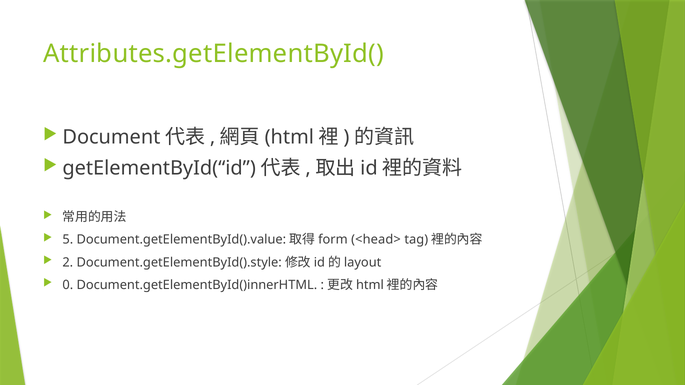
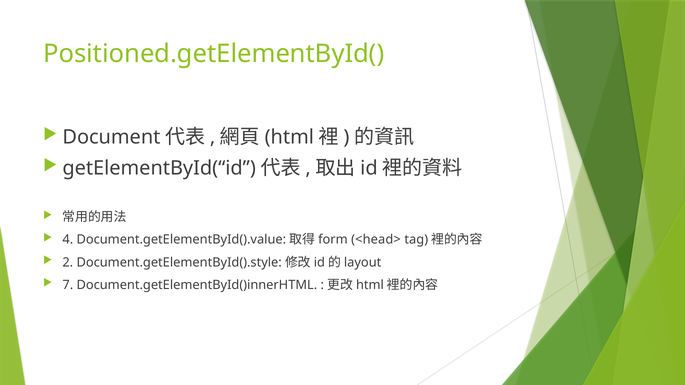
Attributes.getElementById(: Attributes.getElementById( -> Positioned.getElementById(
5: 5 -> 4
0: 0 -> 7
